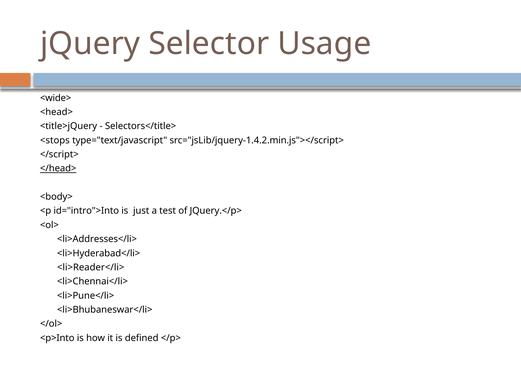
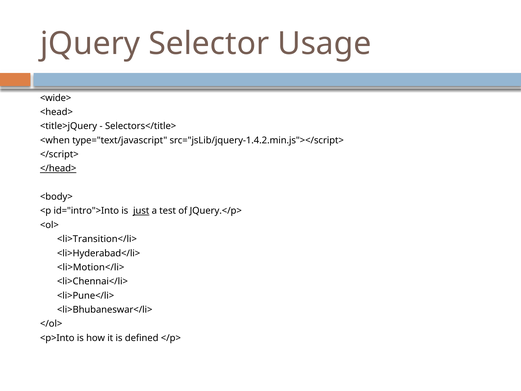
<stops: <stops -> <when
just underline: none -> present
<li>Addresses</li>: <li>Addresses</li> -> <li>Transition</li>
<li>Reader</li>: <li>Reader</li> -> <li>Motion</li>
